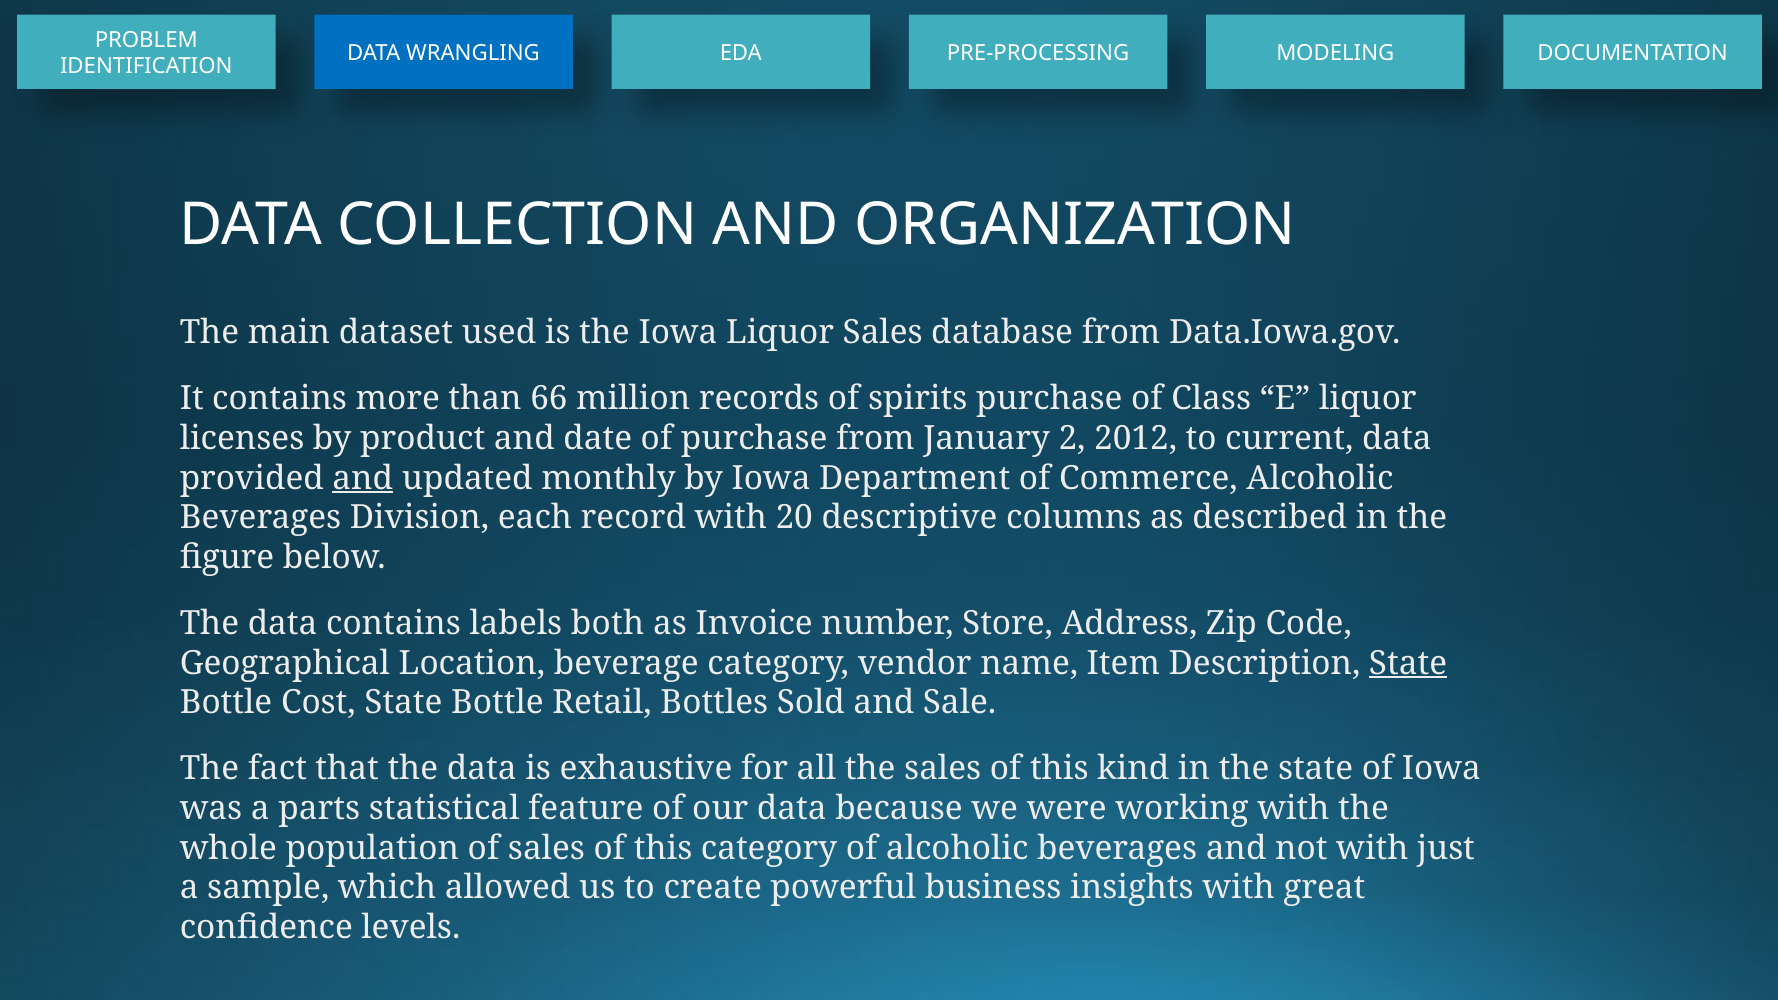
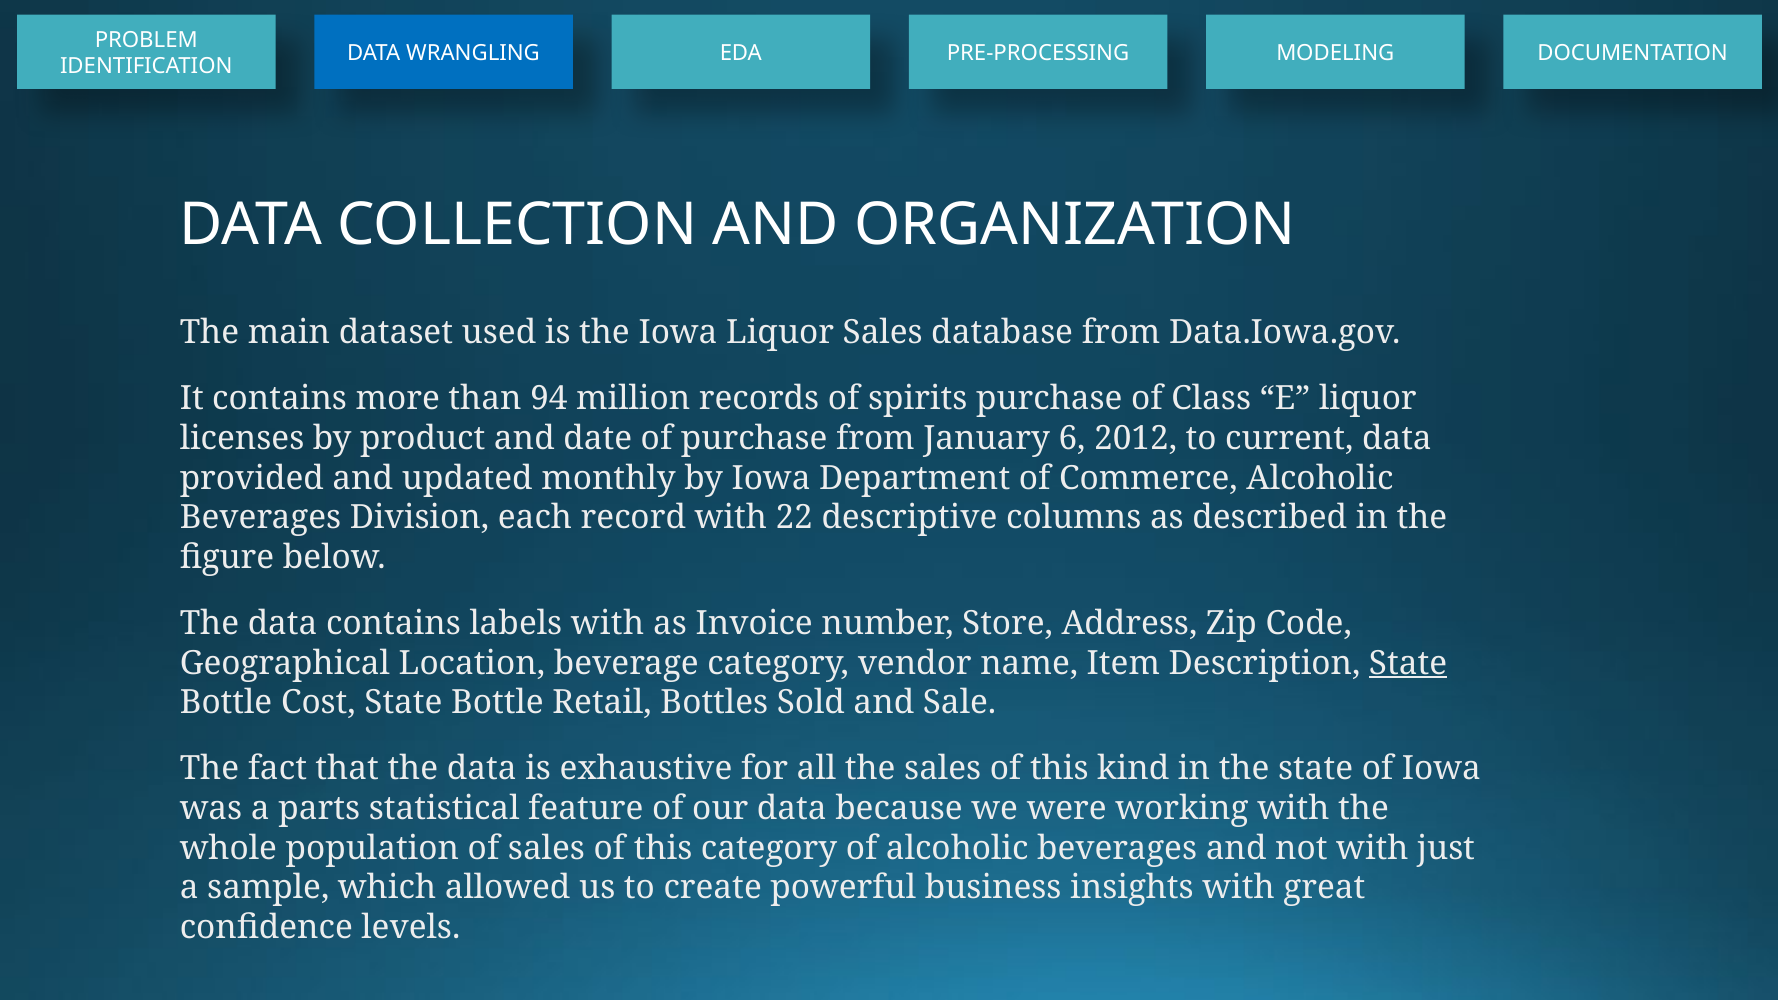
66: 66 -> 94
2: 2 -> 6
and at (363, 478) underline: present -> none
20: 20 -> 22
labels both: both -> with
